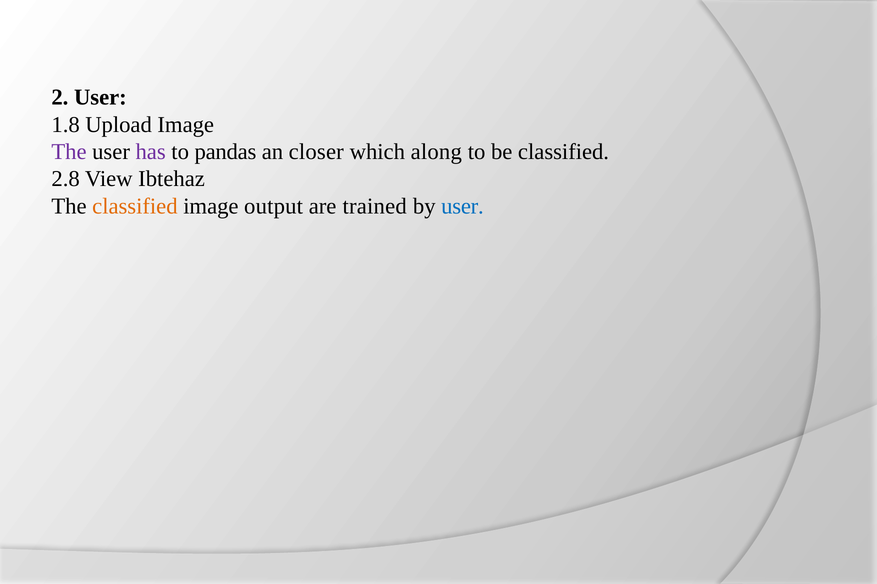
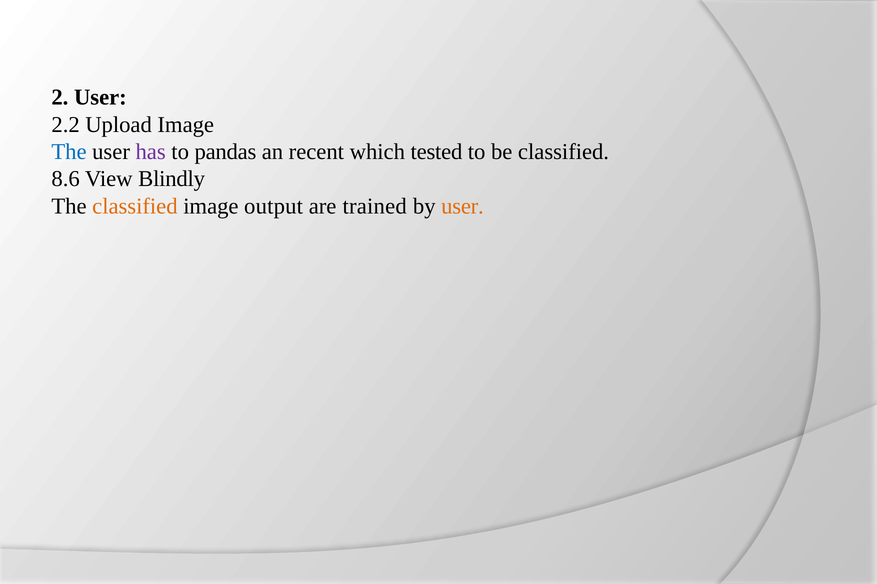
1.8: 1.8 -> 2.2
The at (69, 152) colour: purple -> blue
closer: closer -> recent
along: along -> tested
2.8: 2.8 -> 8.6
Ibtehaz: Ibtehaz -> Blindly
user at (462, 206) colour: blue -> orange
